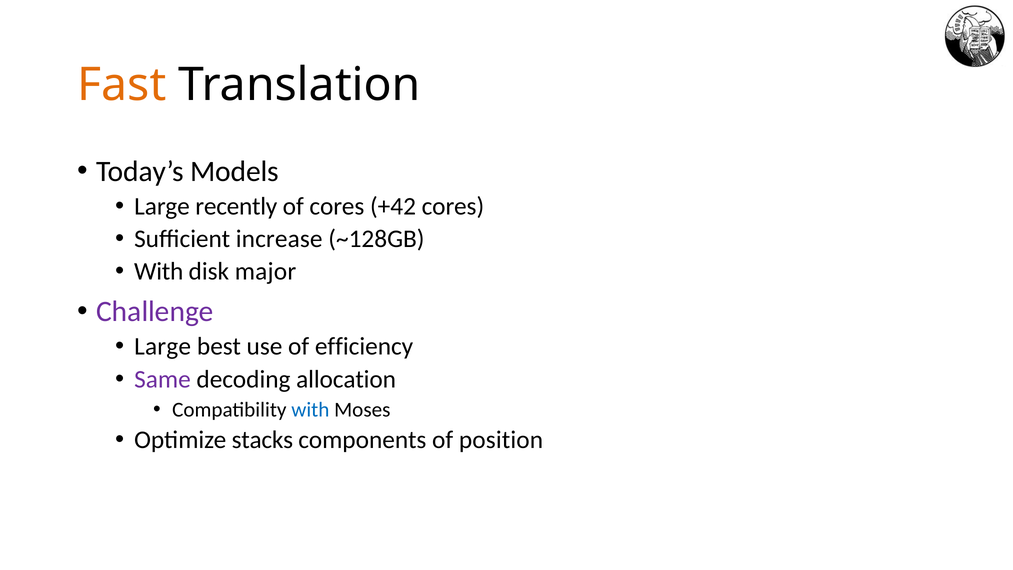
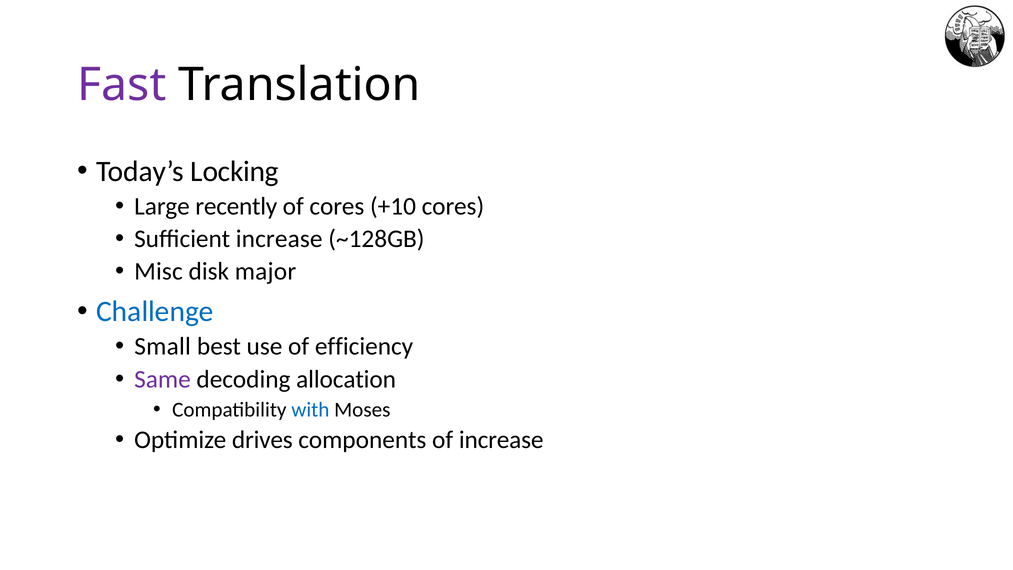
Fast colour: orange -> purple
Models: Models -> Locking
+42: +42 -> +10
With at (159, 271): With -> Misc
Challenge colour: purple -> blue
Large at (163, 346): Large -> Small
stacks: stacks -> drives
of position: position -> increase
